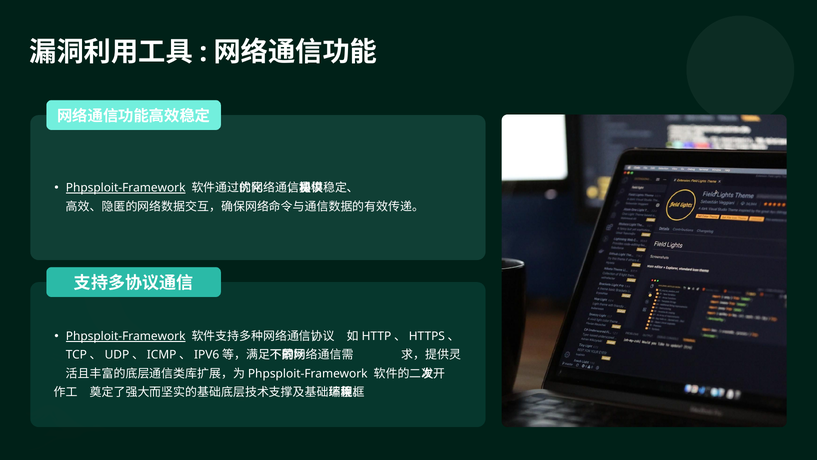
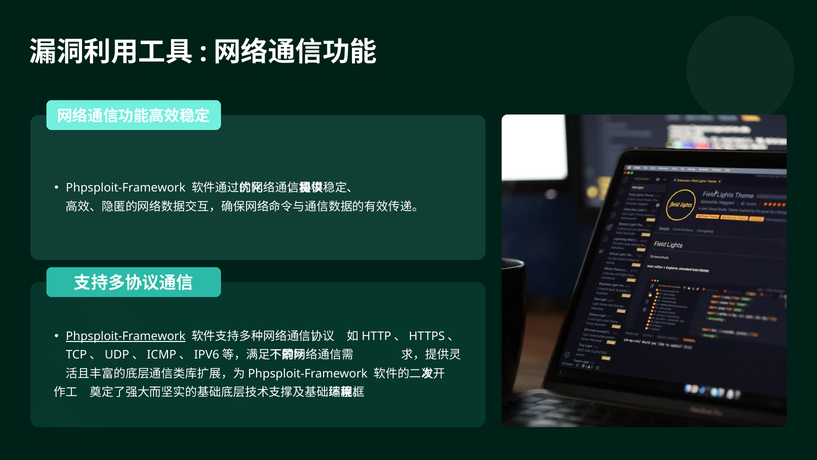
Phpsploit-Framework at (126, 188) underline: present -> none
